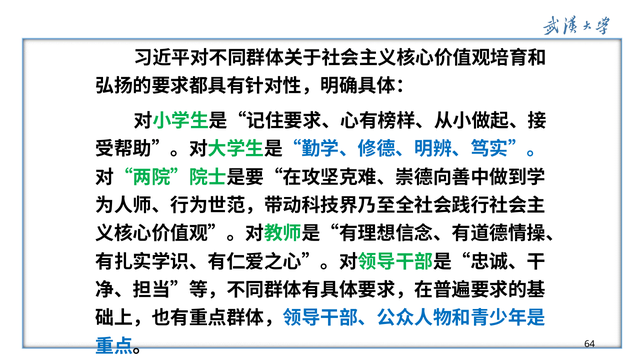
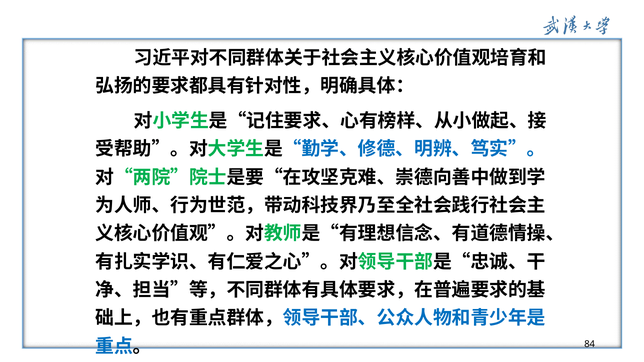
64: 64 -> 84
